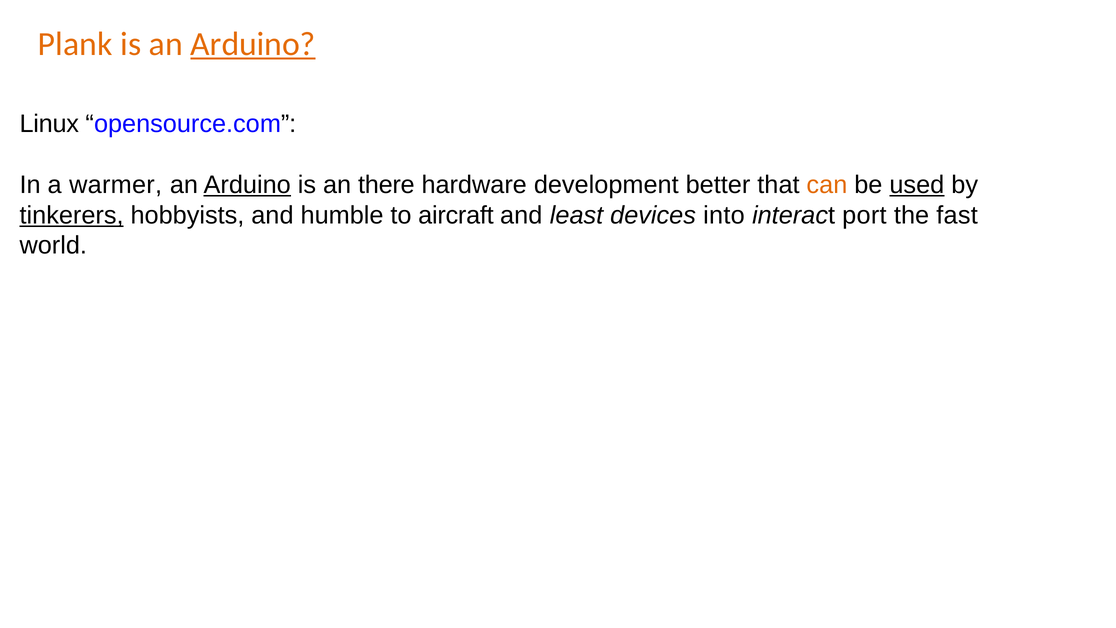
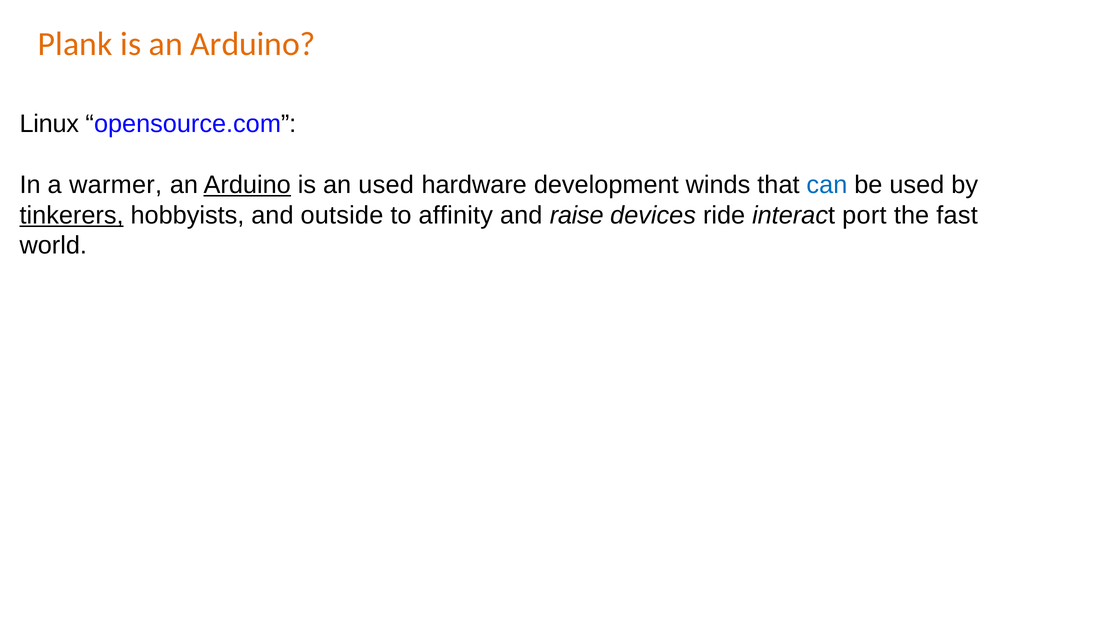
Arduino at (253, 44) underline: present -> none
an there: there -> used
better: better -> winds
can colour: orange -> blue
used at (917, 185) underline: present -> none
humble: humble -> outside
aircraft: aircraft -> affinity
least: least -> raise
into: into -> ride
